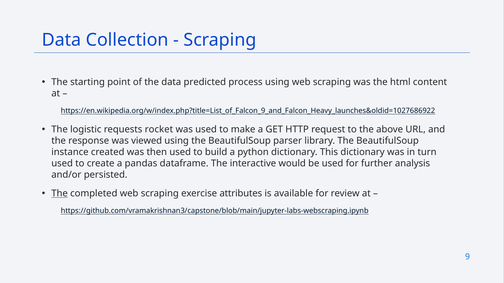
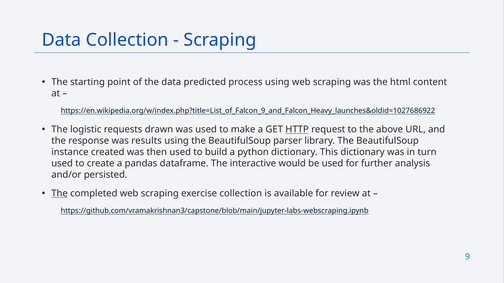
rocket: rocket -> drawn
HTTP underline: none -> present
viewed: viewed -> results
exercise attributes: attributes -> collection
